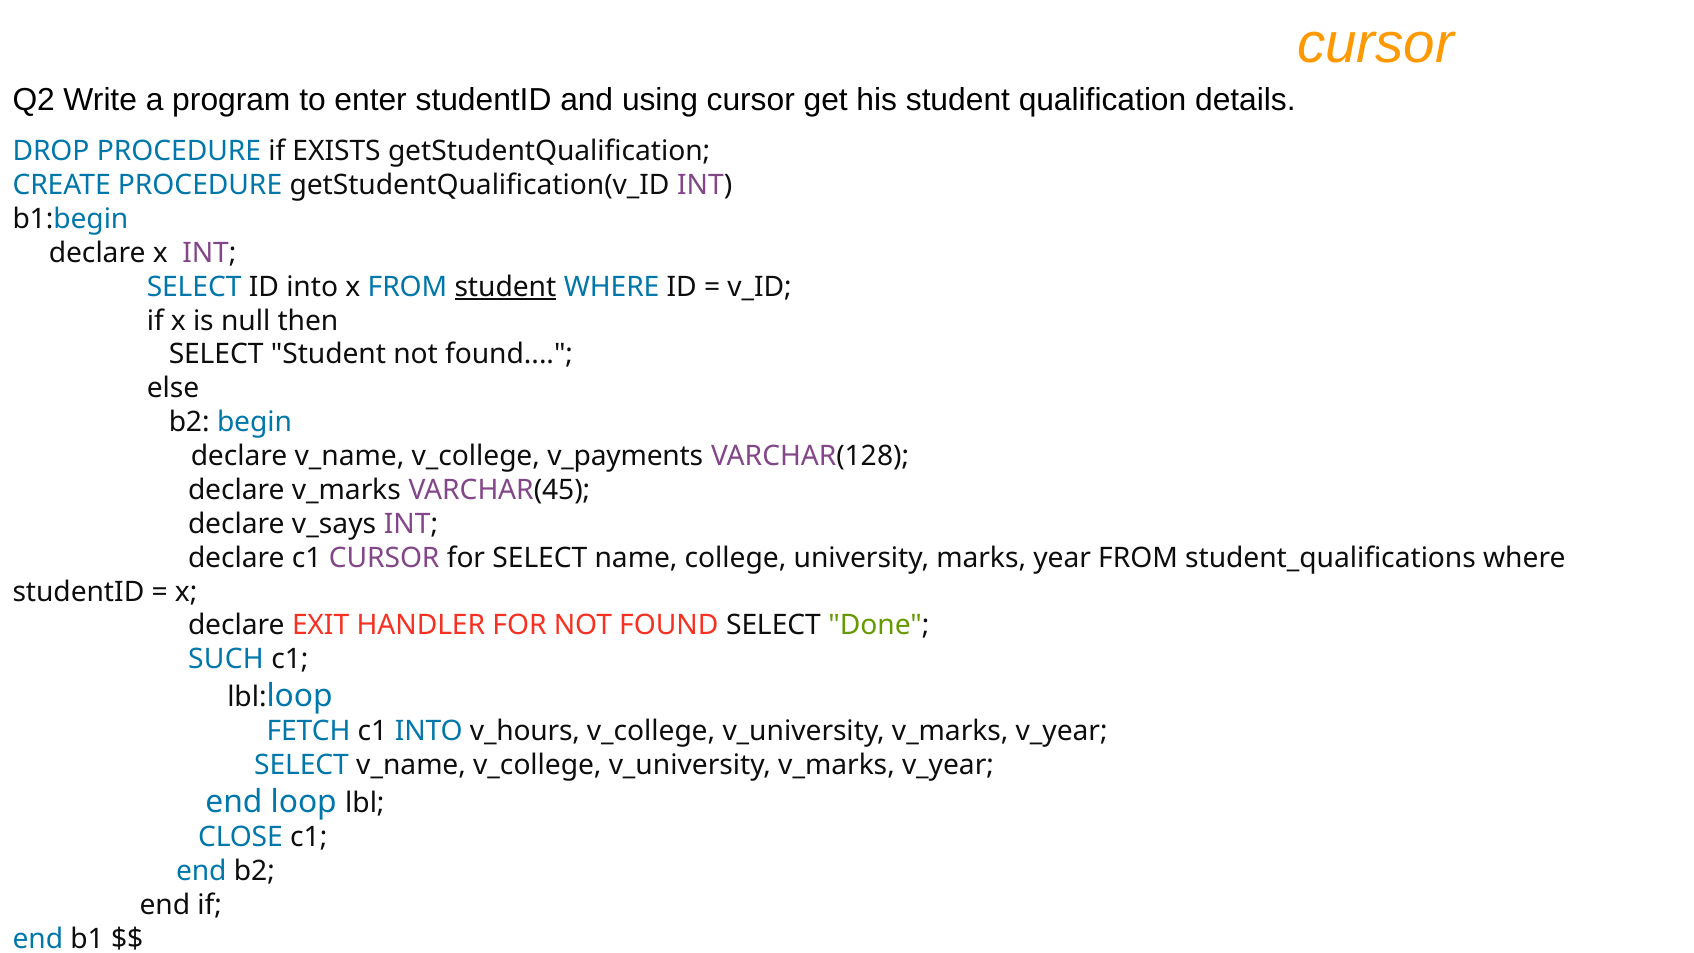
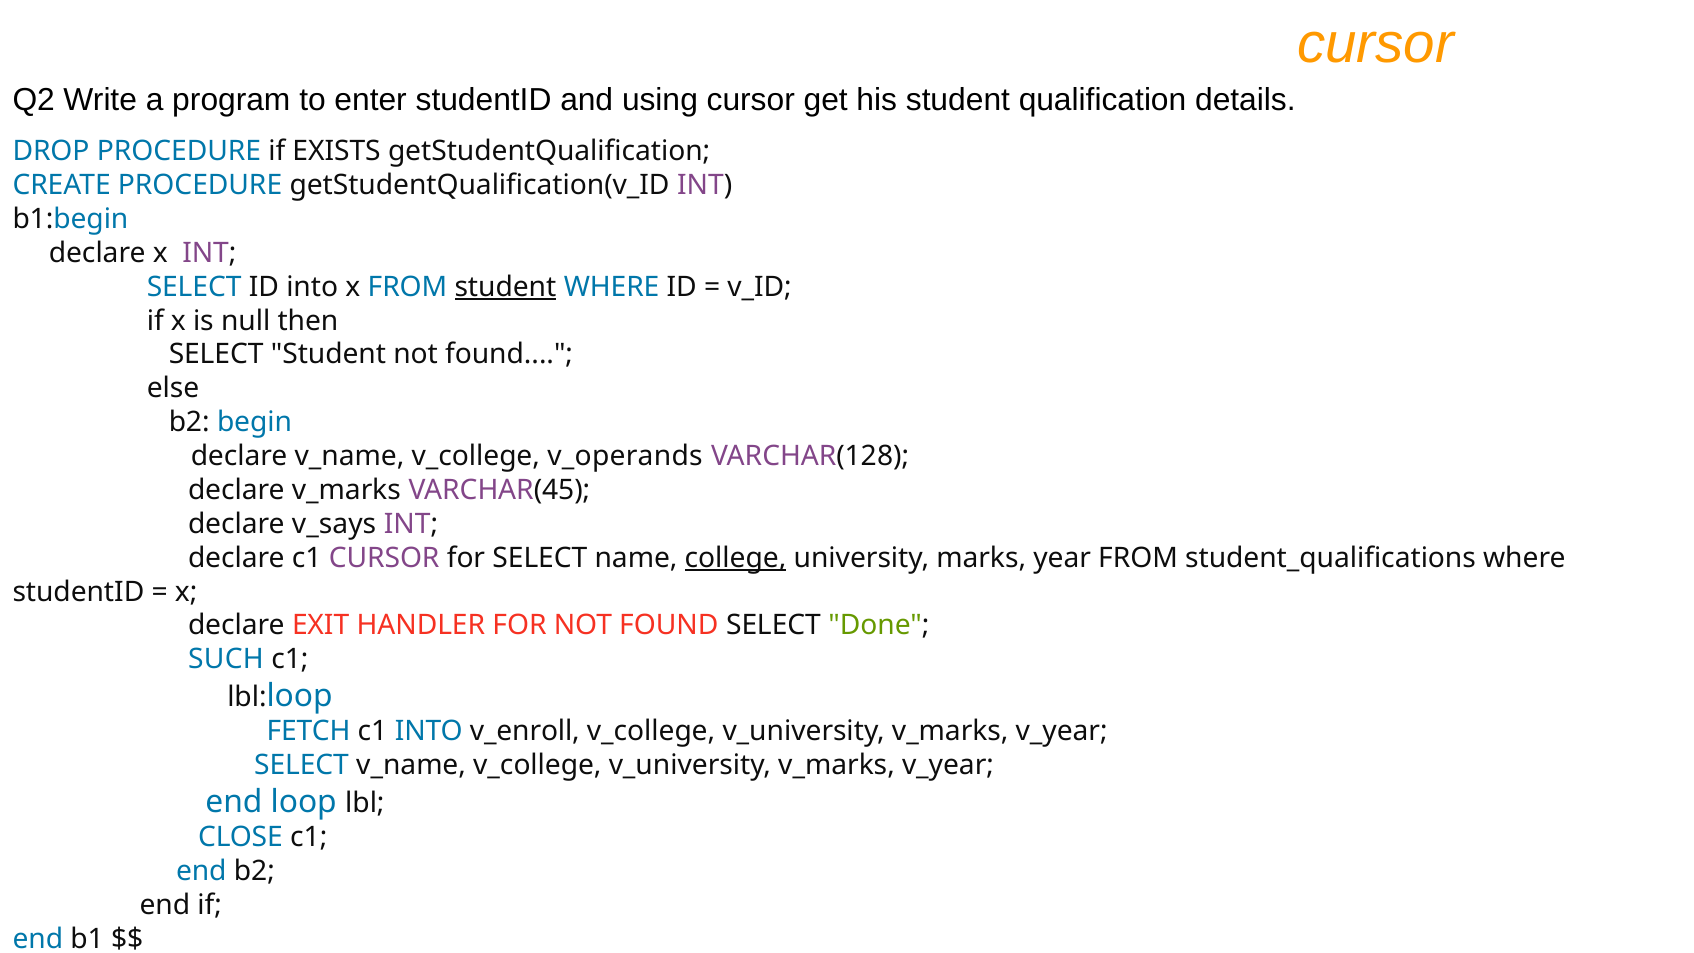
v_payments: v_payments -> v_operands
college underline: none -> present
v_hours: v_hours -> v_enroll
